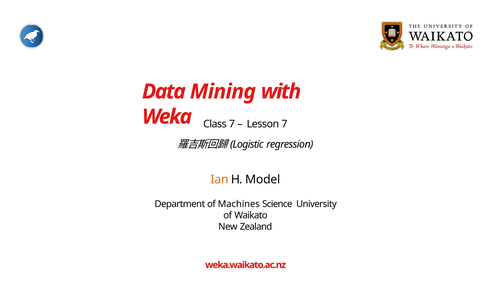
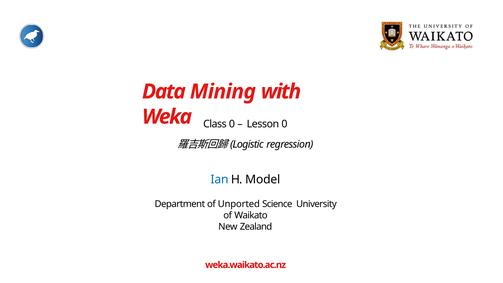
Class 7: 7 -> 0
Lesson 7: 7 -> 0
Ian colour: orange -> blue
Machines: Machines -> Unported
